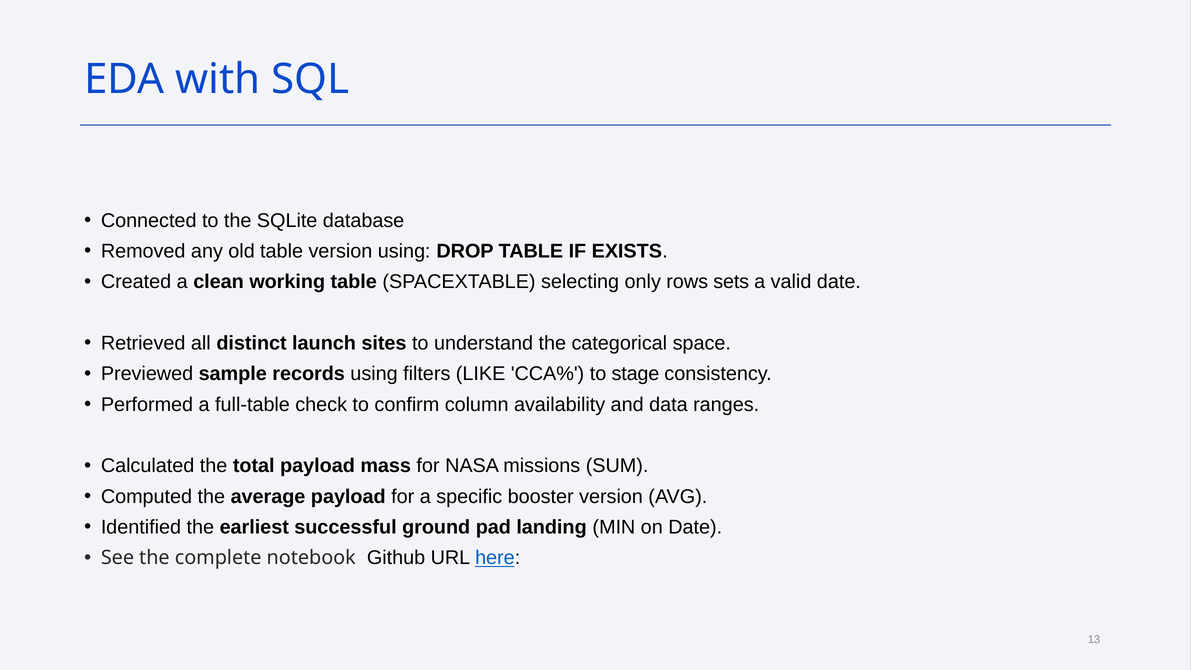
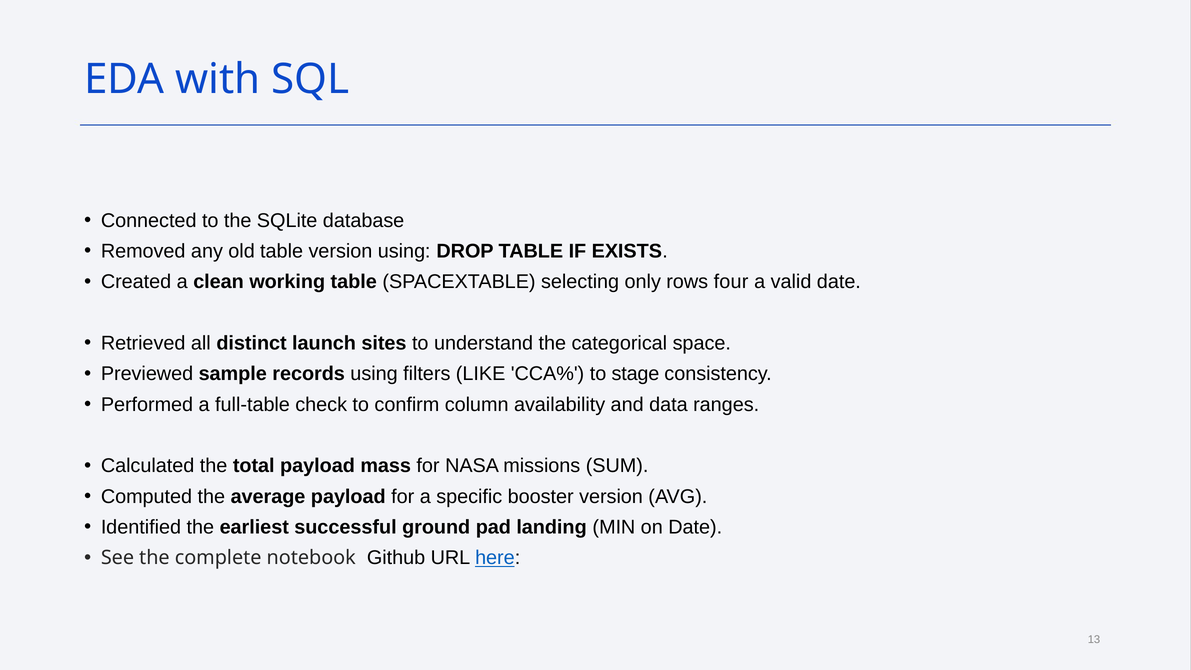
sets: sets -> four
